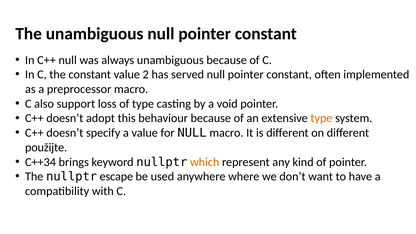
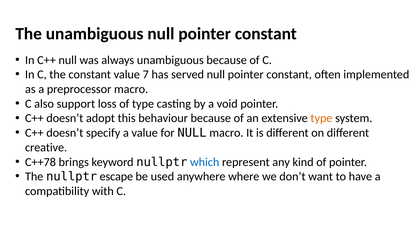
2: 2 -> 7
použijte: použijte -> creative
C++34: C++34 -> C++78
which colour: orange -> blue
